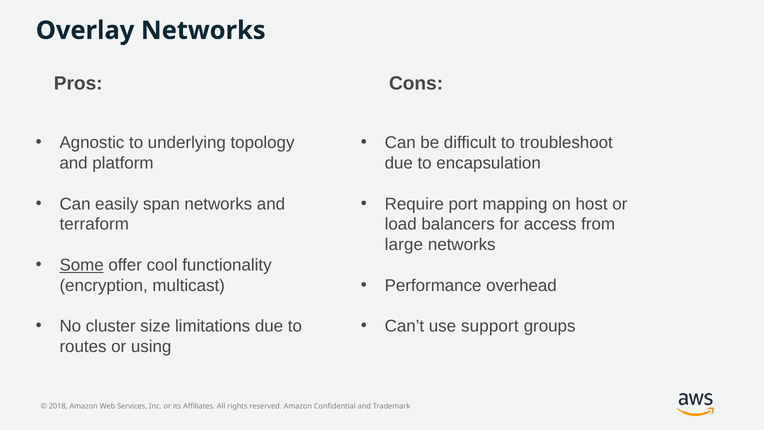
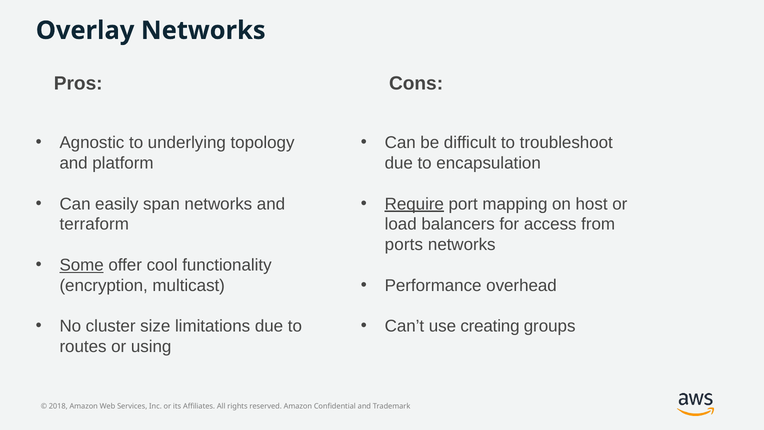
Require underline: none -> present
large: large -> ports
support: support -> creating
